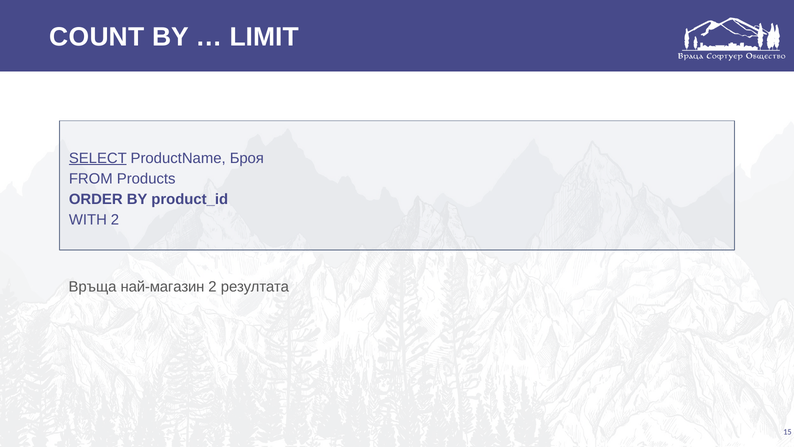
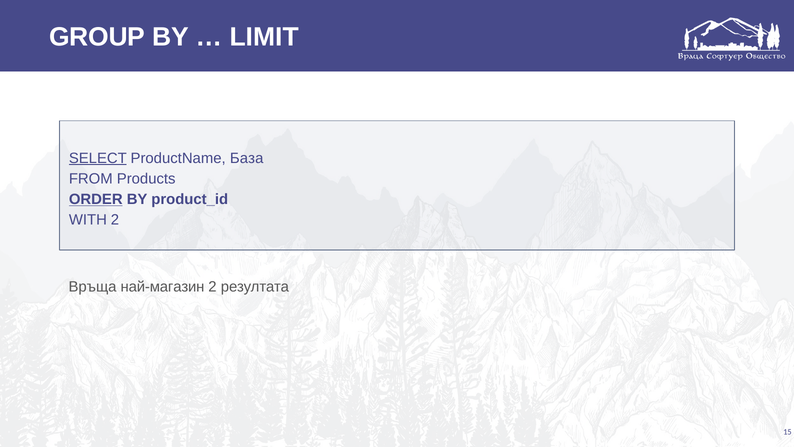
COUNT: COUNT -> GROUP
Броя: Броя -> База
ORDER underline: none -> present
